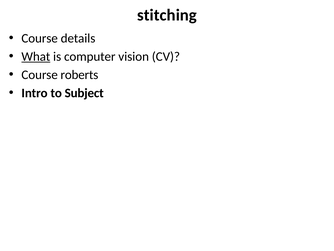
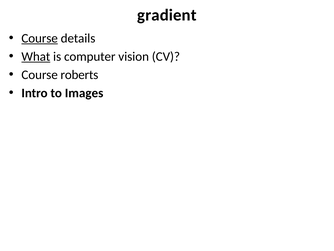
stitching: stitching -> gradient
Course at (40, 38) underline: none -> present
Subject: Subject -> Images
